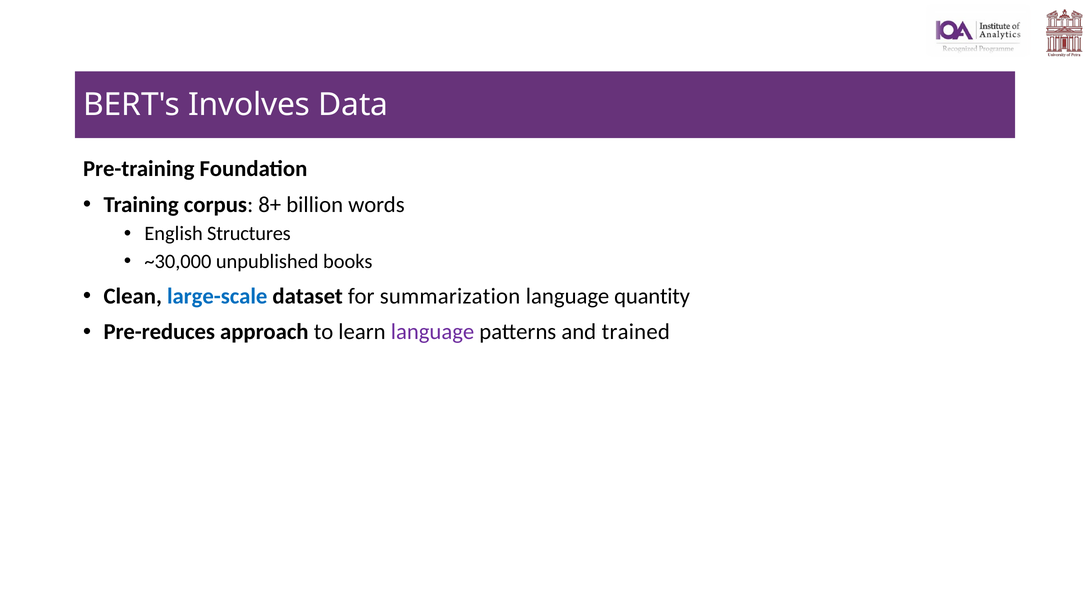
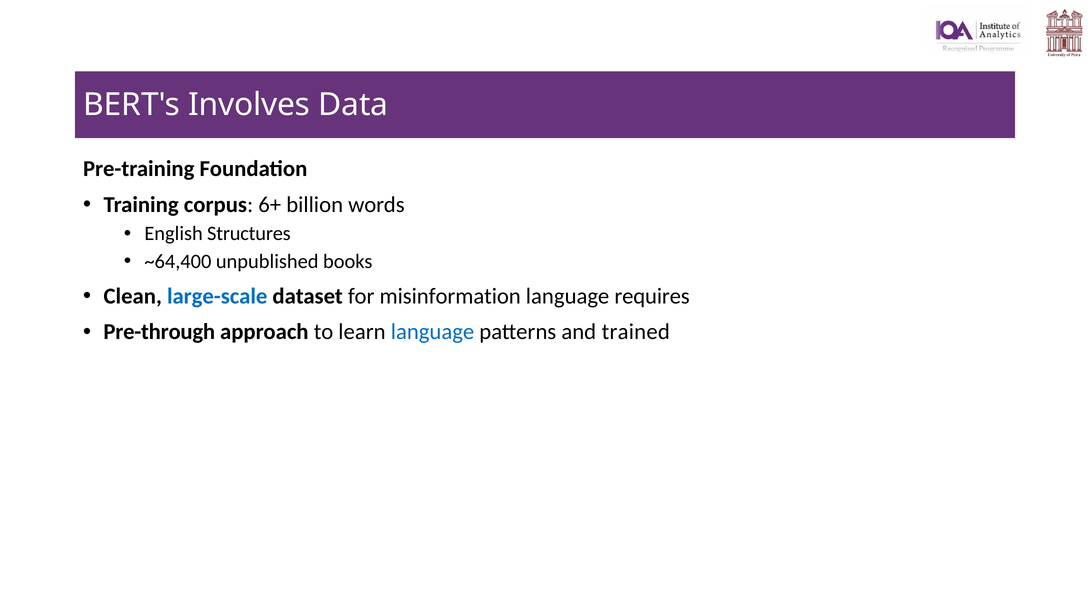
8+: 8+ -> 6+
~30,000: ~30,000 -> ~64,400
summarization: summarization -> misinformation
quantity: quantity -> requires
Pre-reduces: Pre-reduces -> Pre-through
language at (433, 332) colour: purple -> blue
